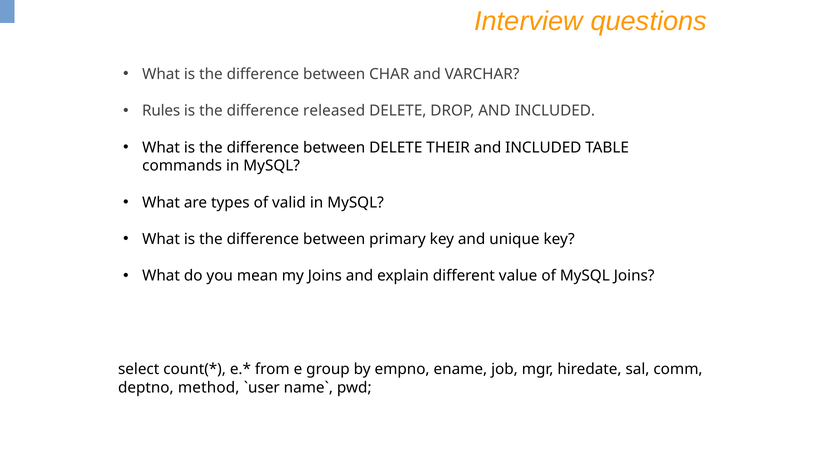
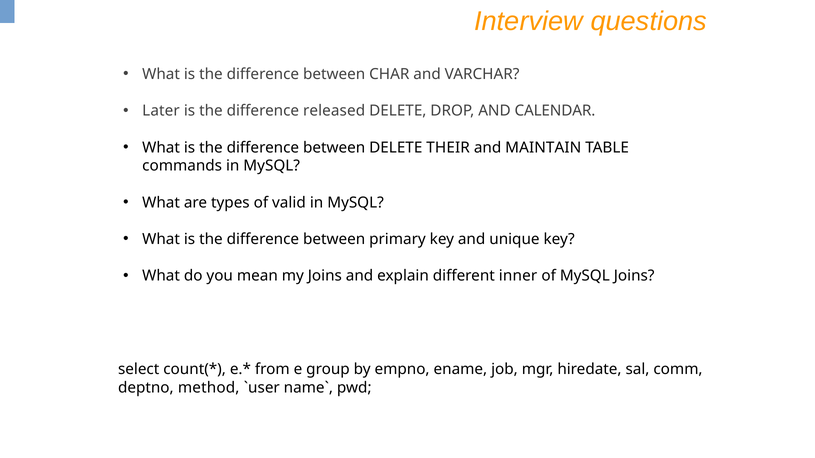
Rules: Rules -> Later
DROP AND INCLUDED: INCLUDED -> CALENDAR
INCLUDED at (543, 148): INCLUDED -> MAINTAIN
value: value -> inner
